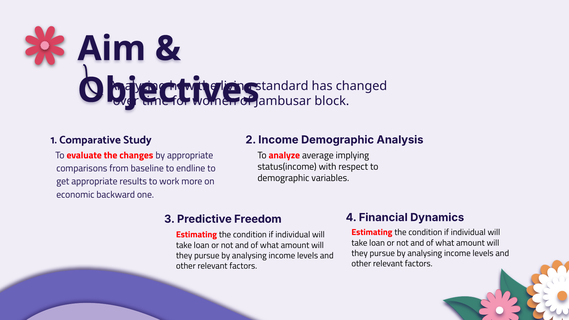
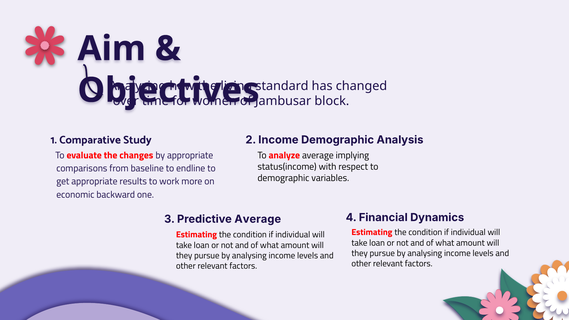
Predictive Freedom: Freedom -> Average
